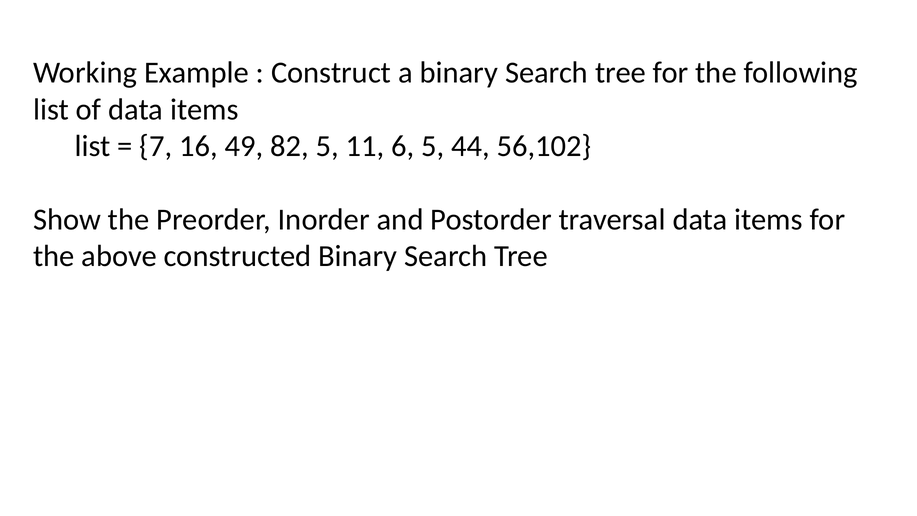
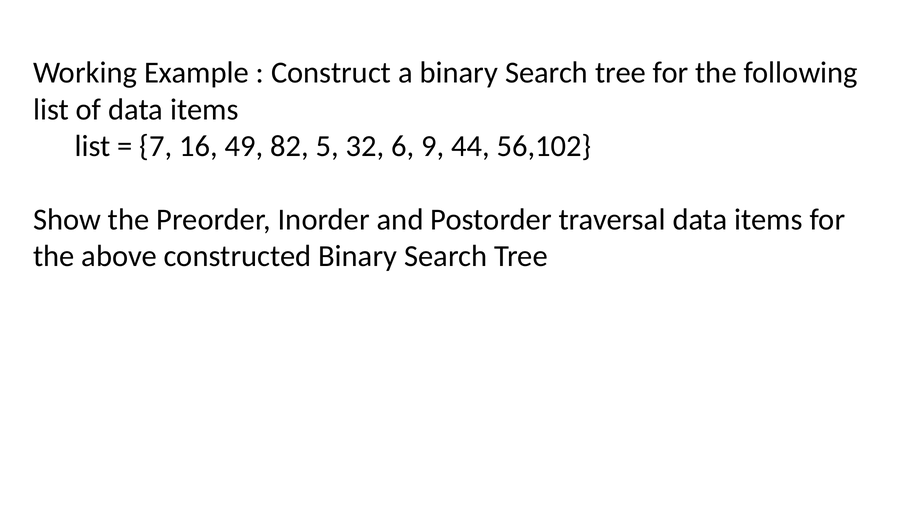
11: 11 -> 32
6 5: 5 -> 9
